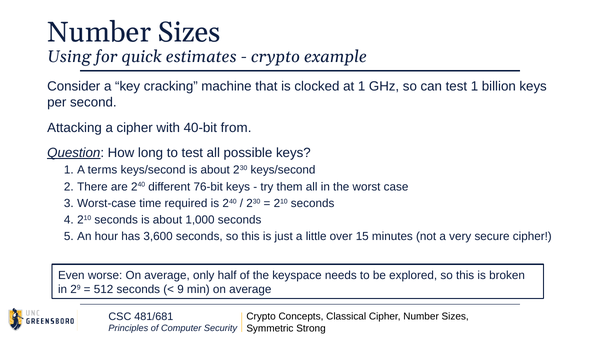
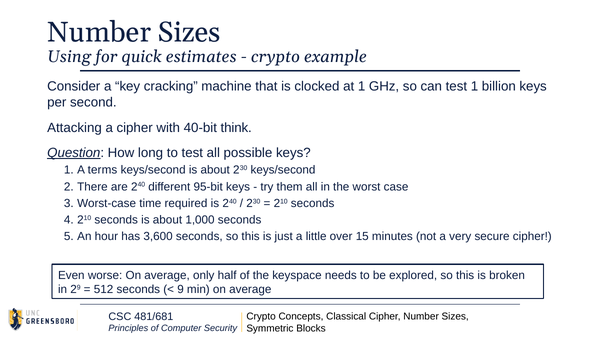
from: from -> think
76-bit: 76-bit -> 95-bit
Strong: Strong -> Blocks
